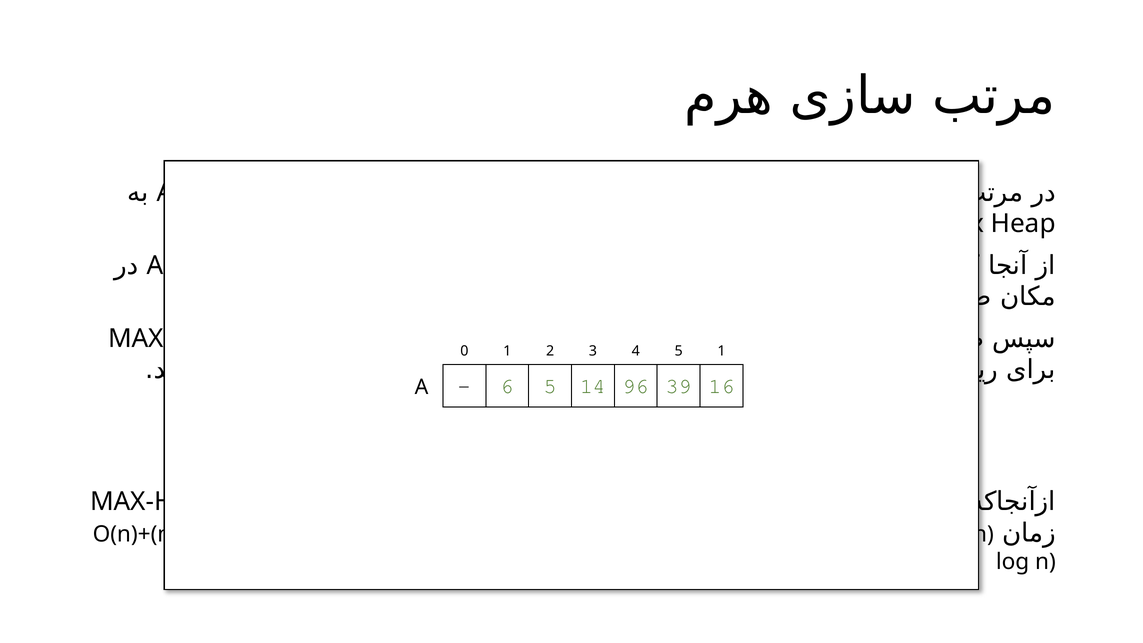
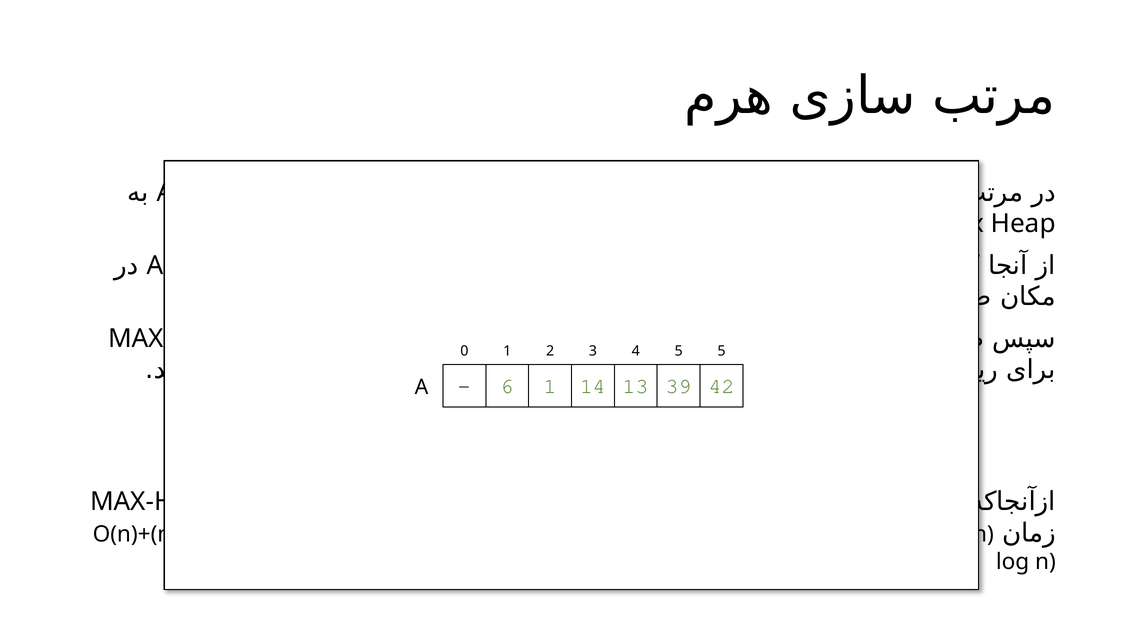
1 at (722, 351): 1 -> 5
6 5: 5 -> 1
96: 96 -> 13
16: 16 -> 42
